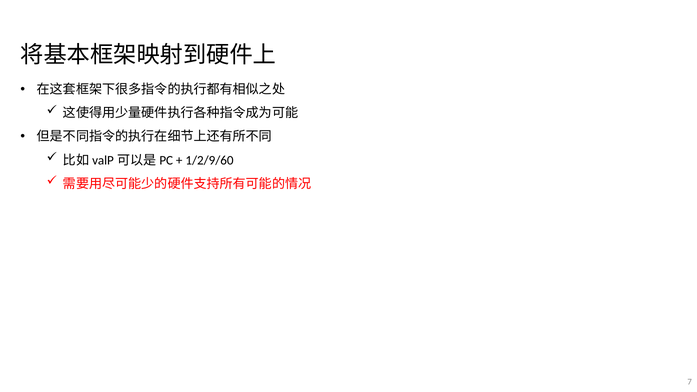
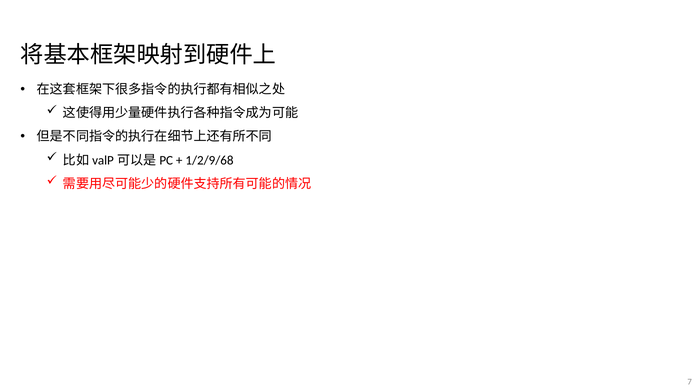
1/2/9/60: 1/2/9/60 -> 1/2/9/68
